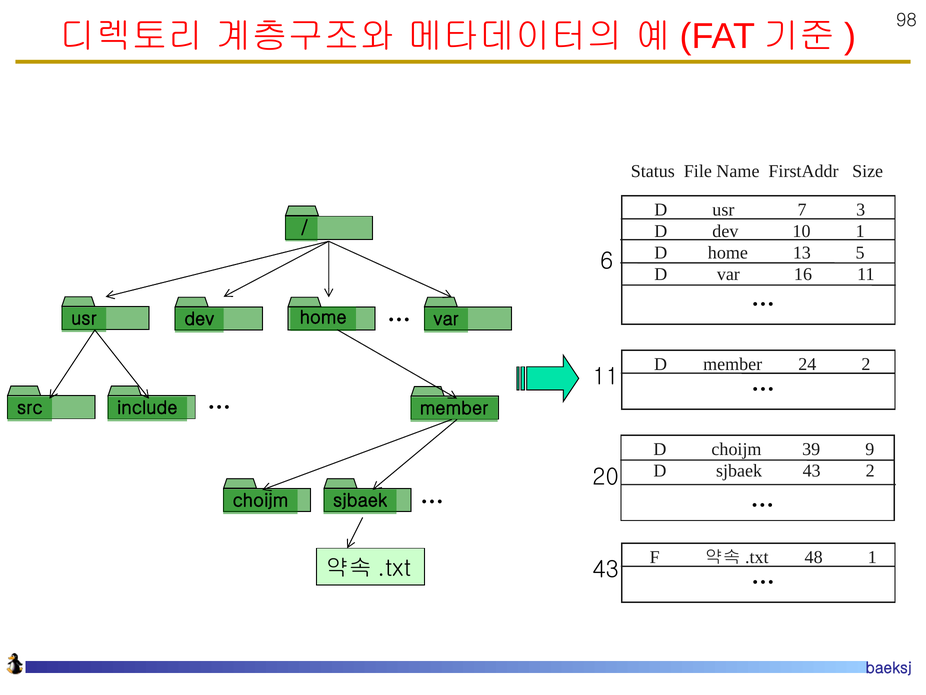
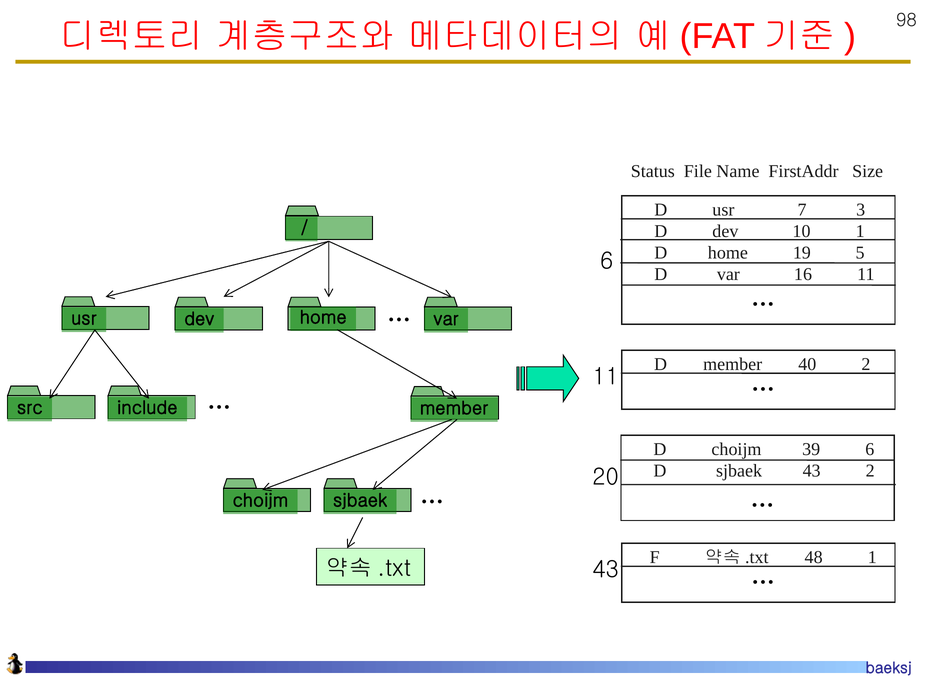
13: 13 -> 19
24: 24 -> 40
39 9: 9 -> 6
